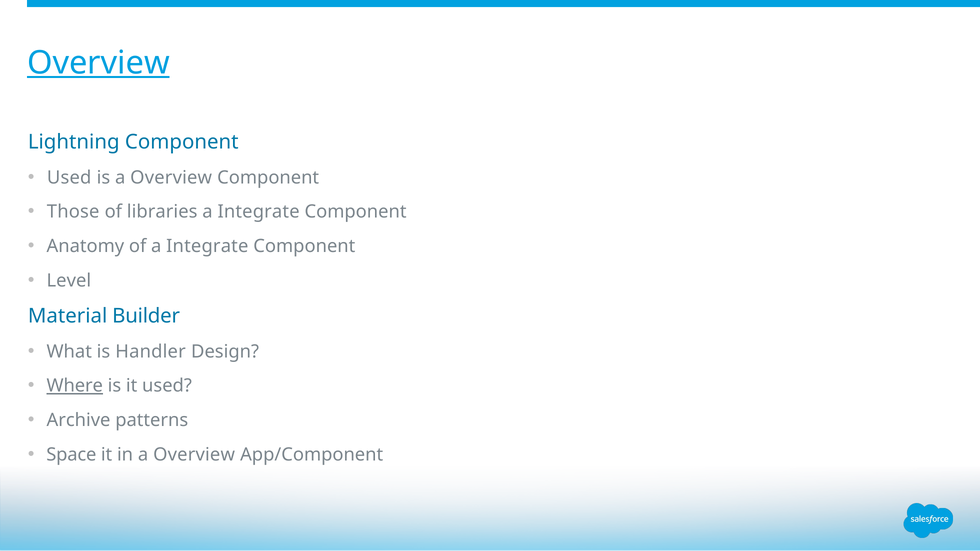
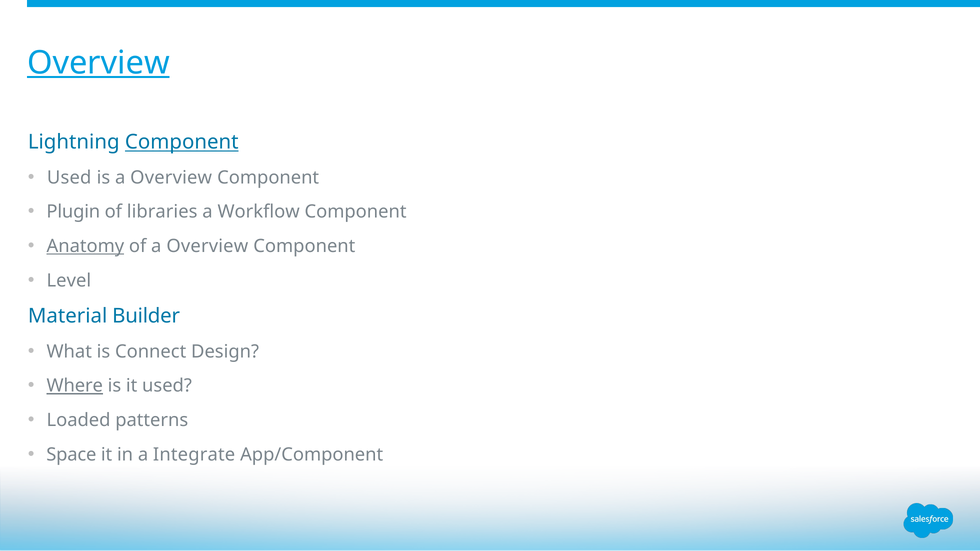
Component at (182, 142) underline: none -> present
Those: Those -> Plugin
Integrate at (259, 212): Integrate -> Workflow
Anatomy underline: none -> present
of a Integrate: Integrate -> Overview
Handler: Handler -> Connect
Archive: Archive -> Loaded
in a Overview: Overview -> Integrate
